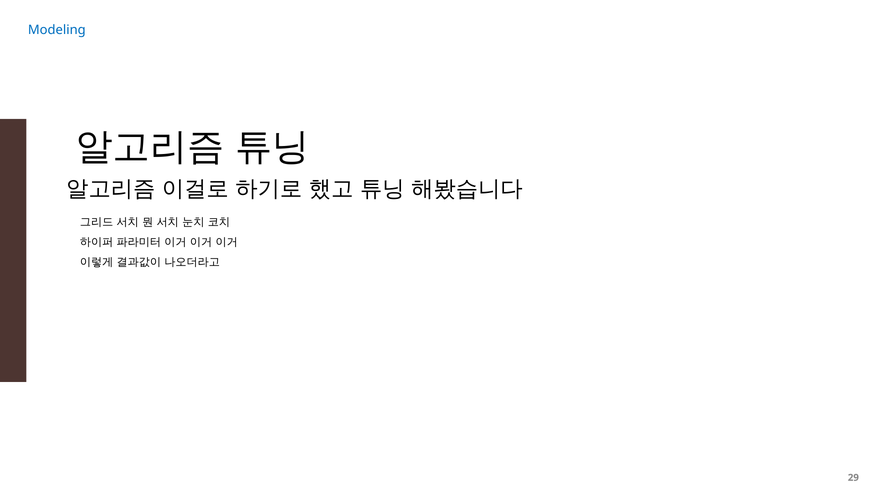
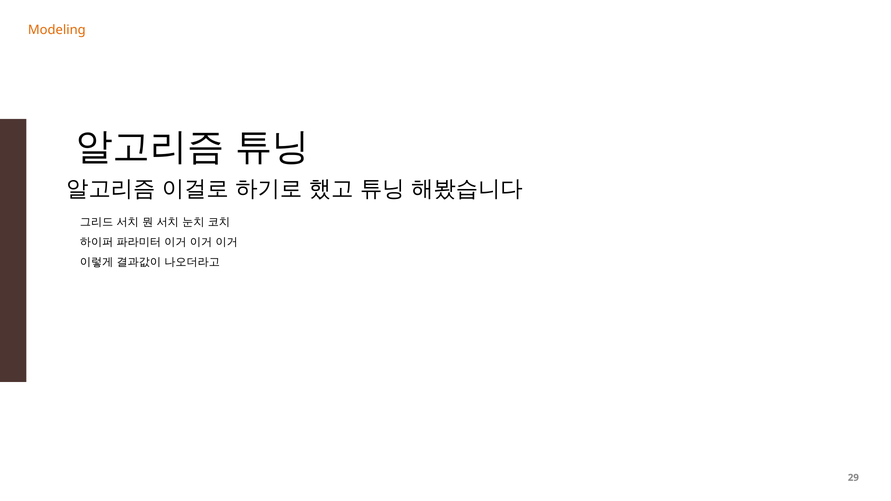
Modeling colour: blue -> orange
